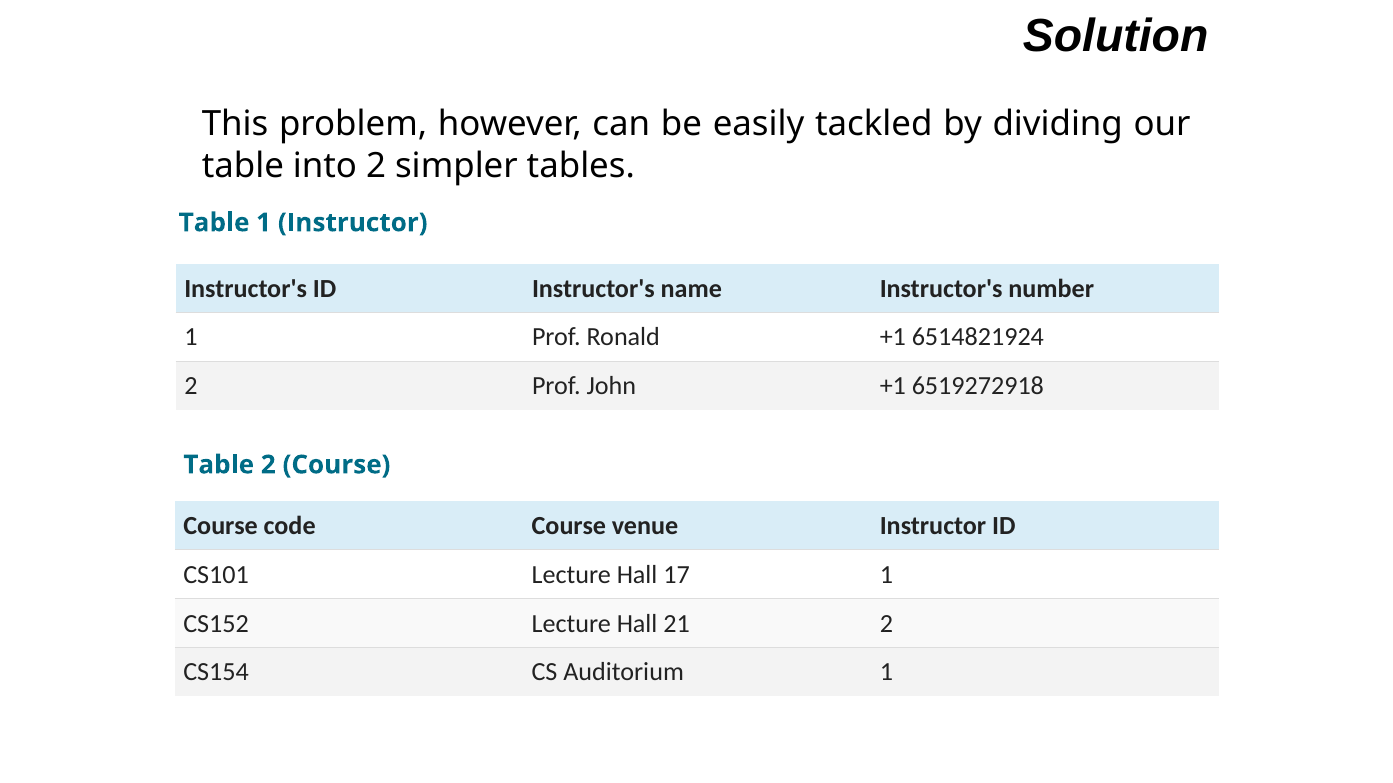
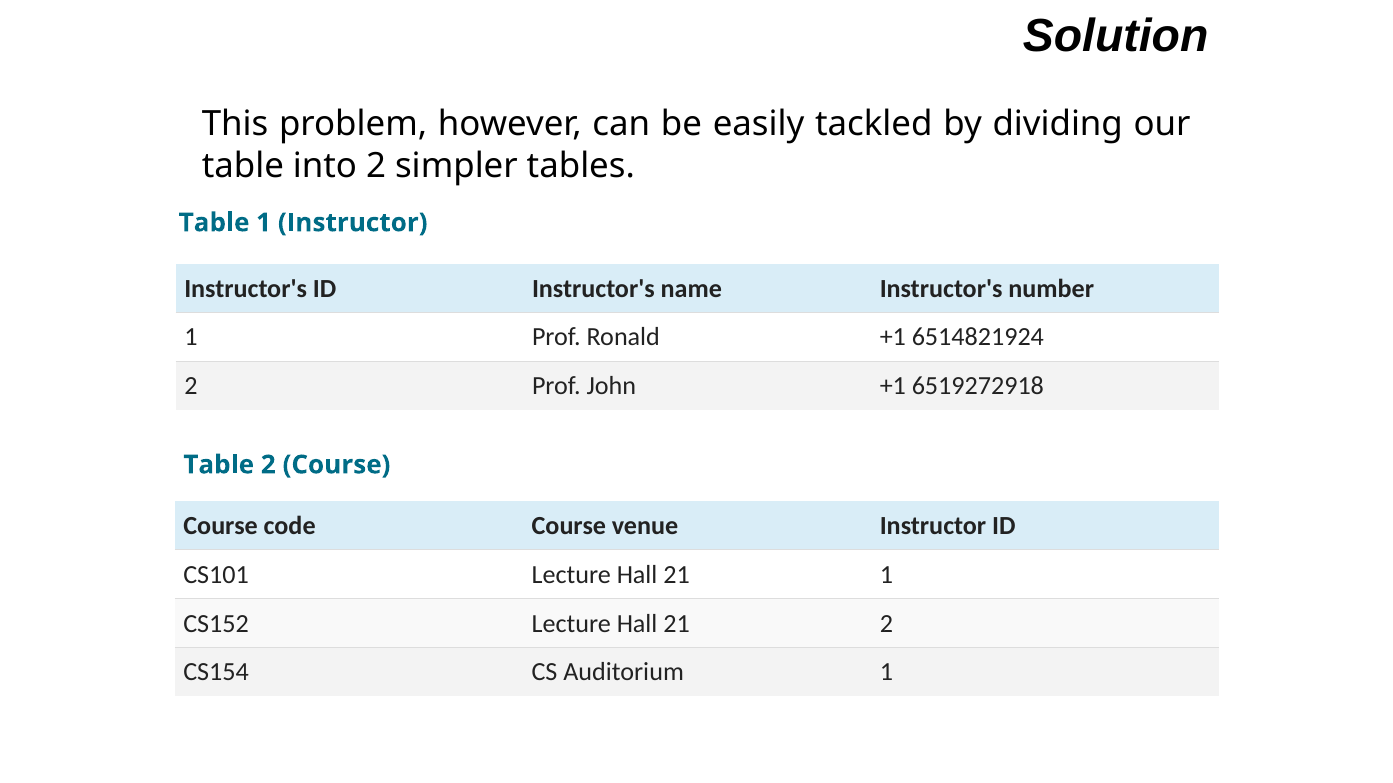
CS101 Lecture Hall 17: 17 -> 21
